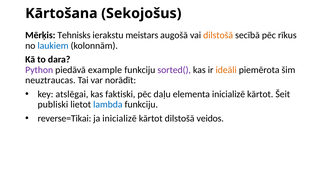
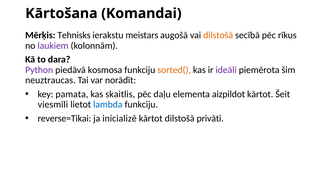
Sekojošus: Sekojošus -> Komandai
laukiem colour: blue -> purple
example: example -> kosmosa
sorted( colour: purple -> orange
ideāli colour: orange -> purple
atslēgai: atslēgai -> pamata
faktiski: faktiski -> skaitlis
elementa inicializē: inicializē -> aizpildot
publiski: publiski -> viesmīli
veidos: veidos -> privāti
